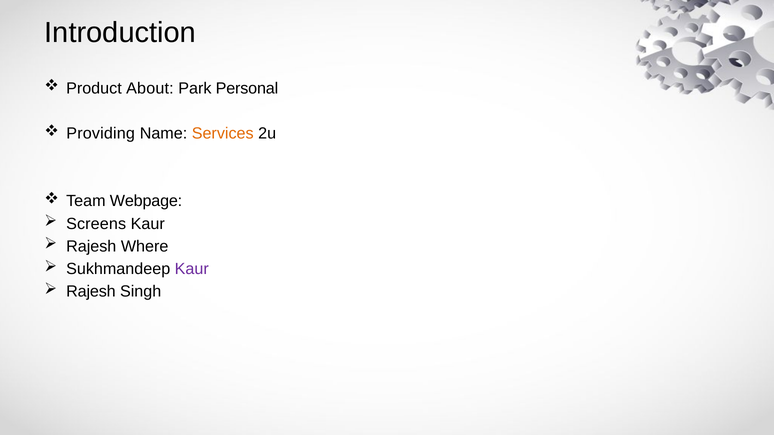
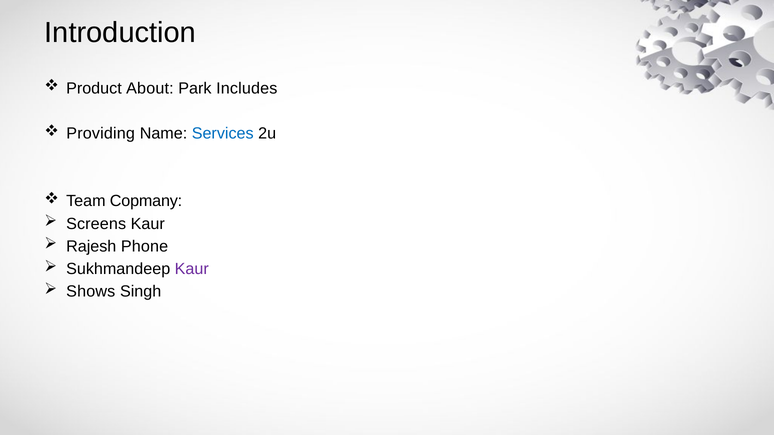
Personal: Personal -> Includes
Services colour: orange -> blue
Webpage: Webpage -> Copmany
Where: Where -> Phone
Rajesh at (91, 292): Rajesh -> Shows
